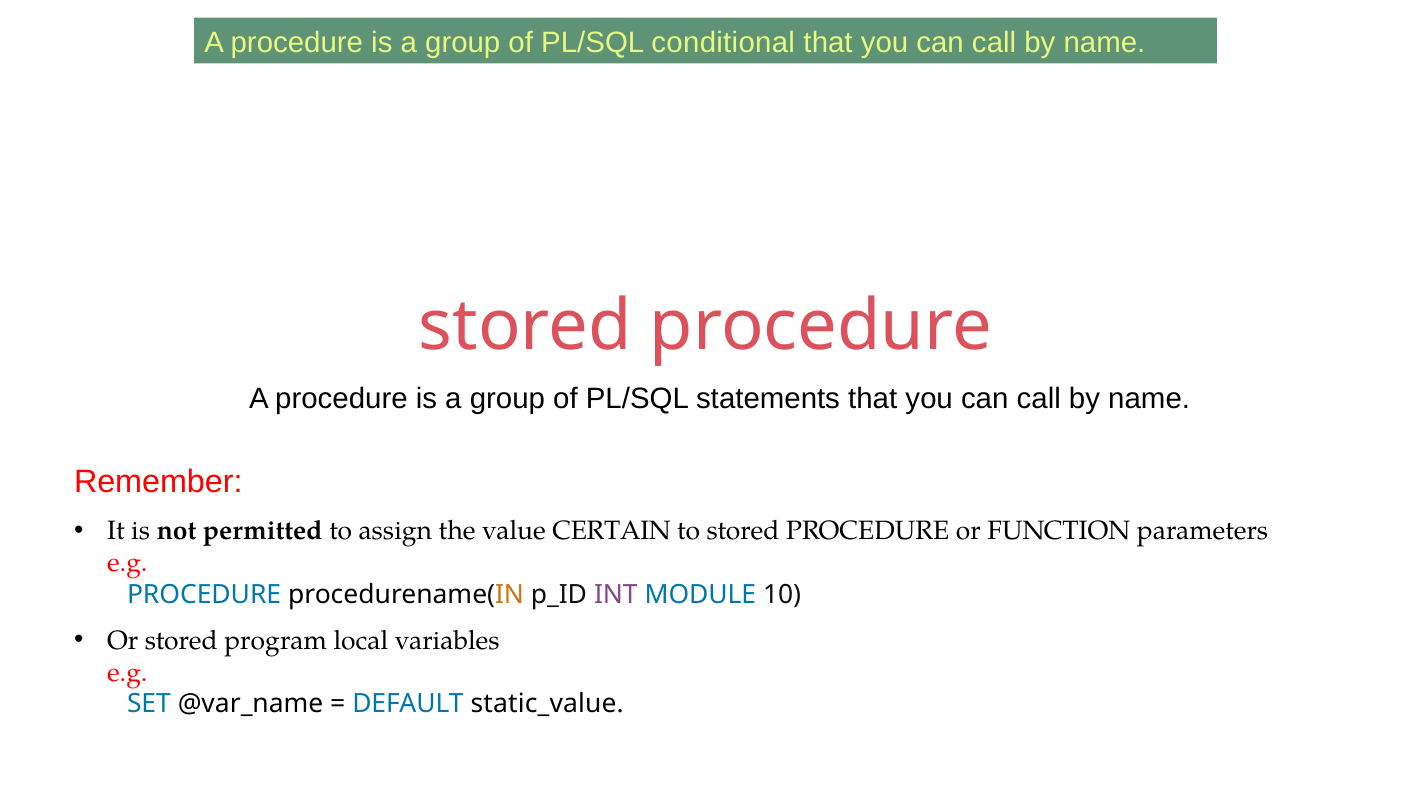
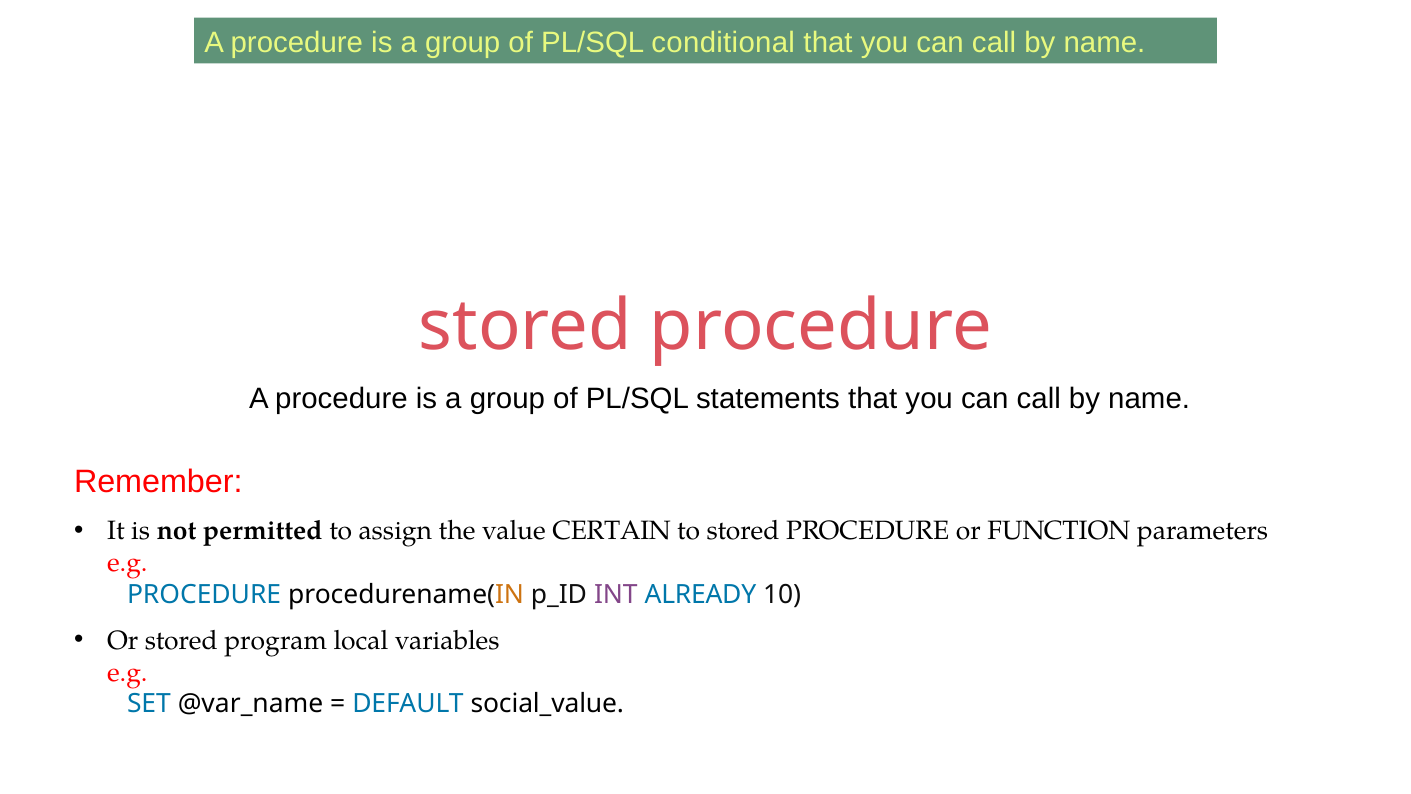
MODULE: MODULE -> ALREADY
static_value: static_value -> social_value
